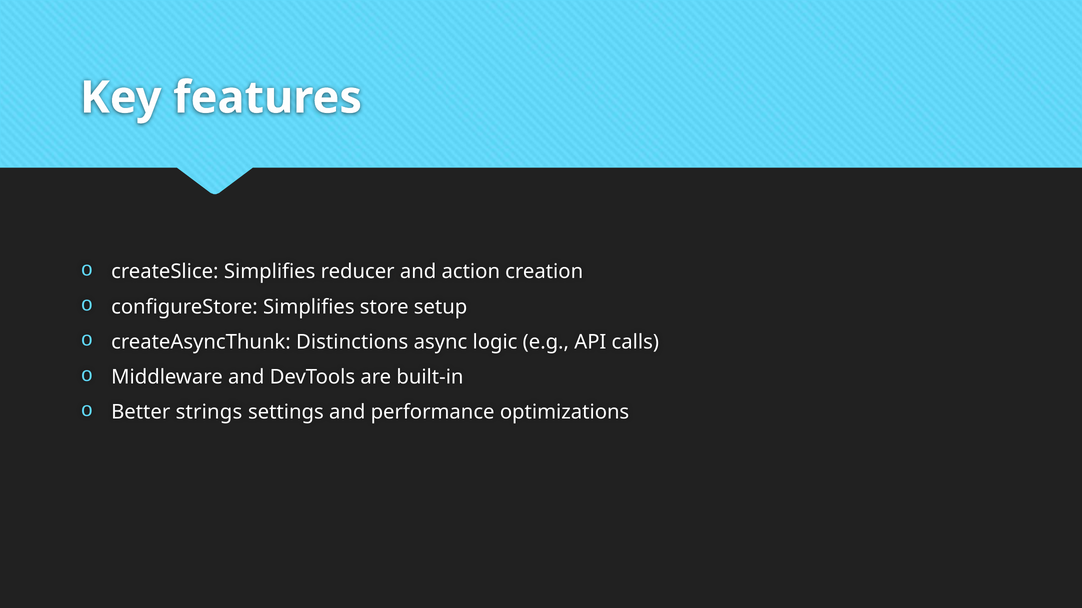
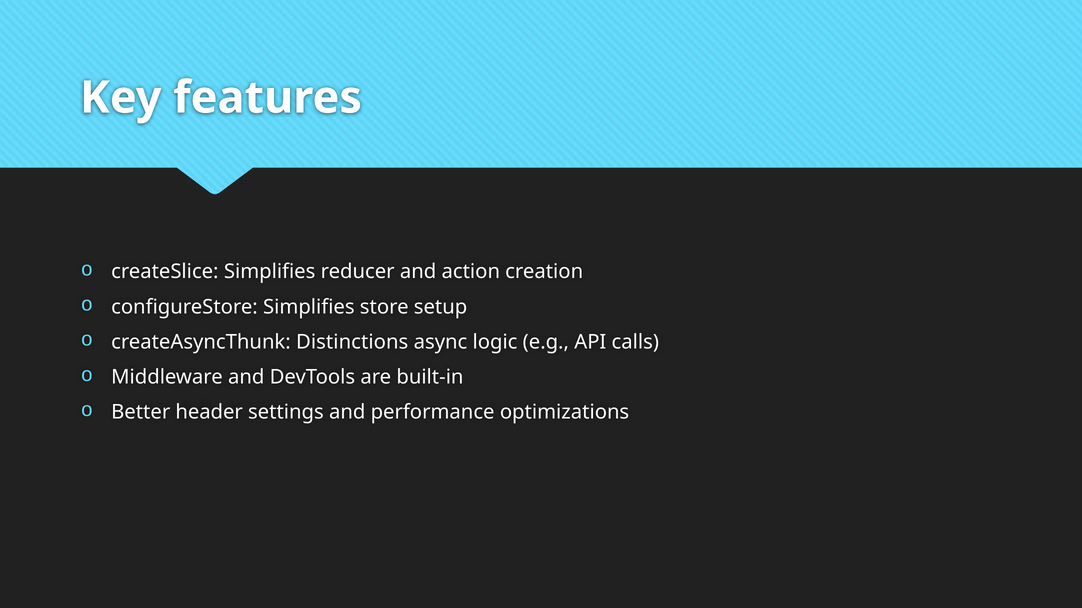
strings: strings -> header
